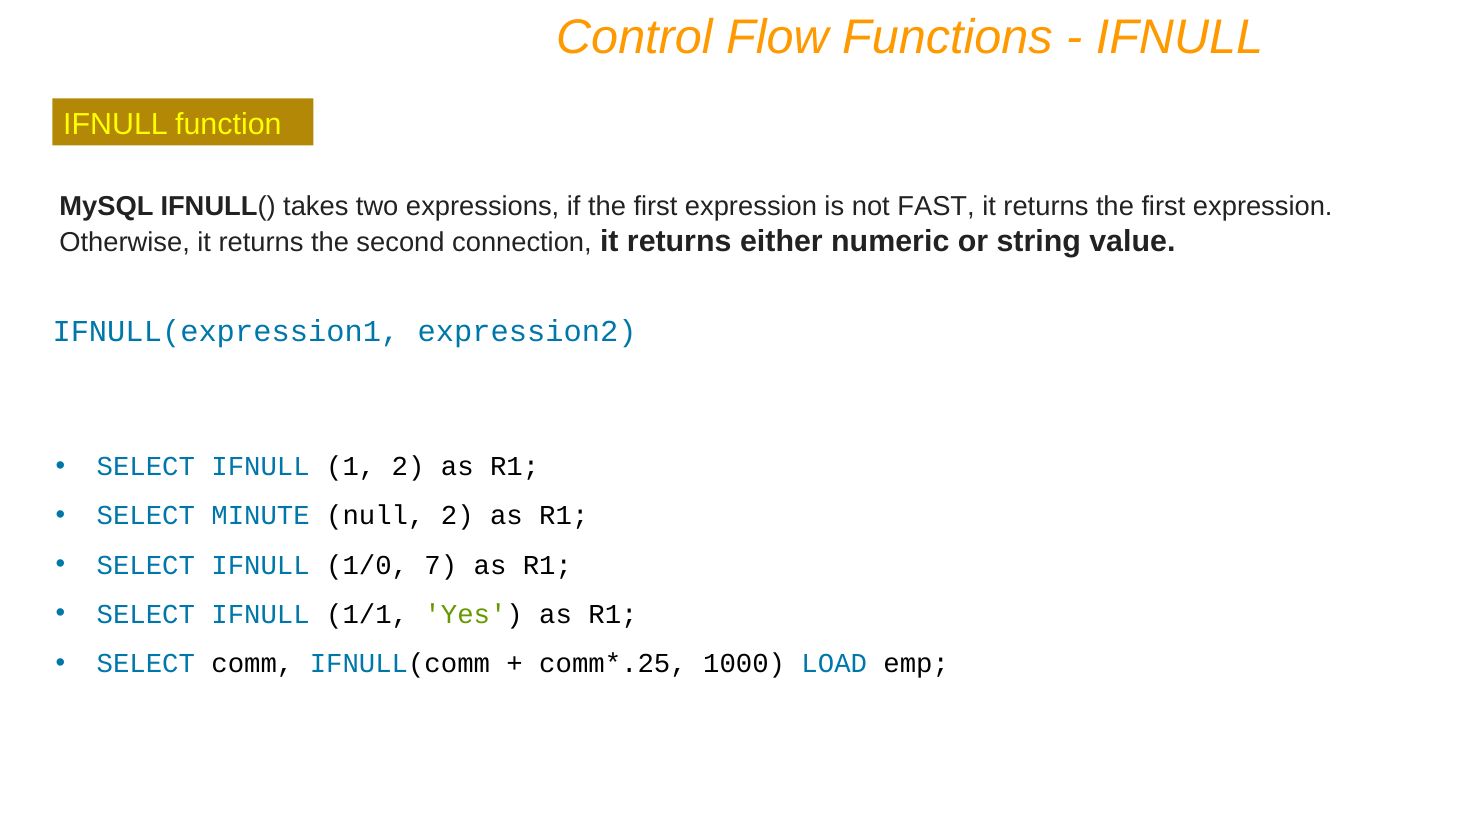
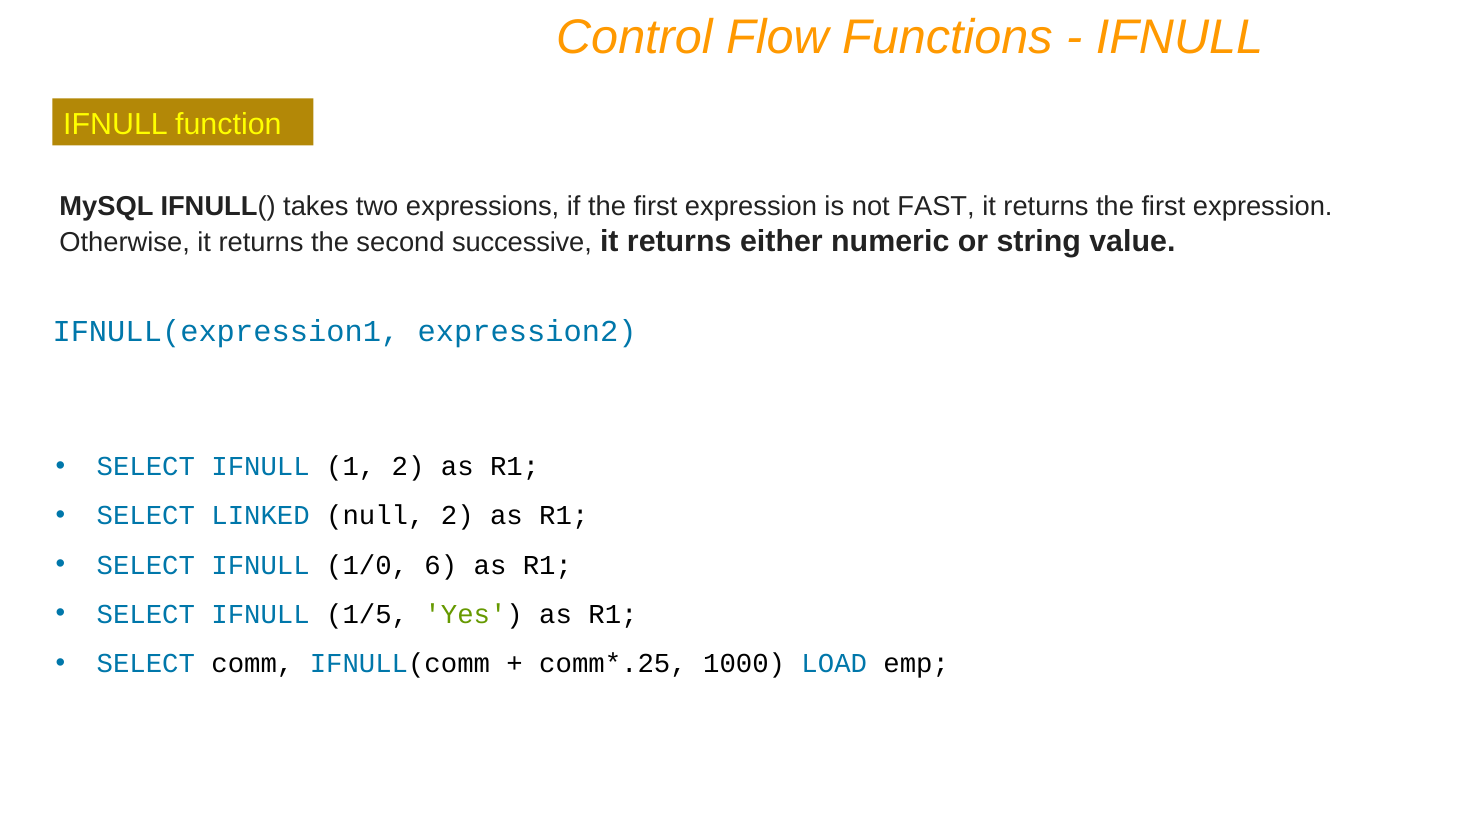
connection: connection -> successive
MINUTE: MINUTE -> LINKED
7: 7 -> 6
1/1: 1/1 -> 1/5
